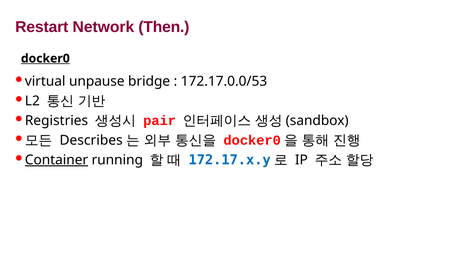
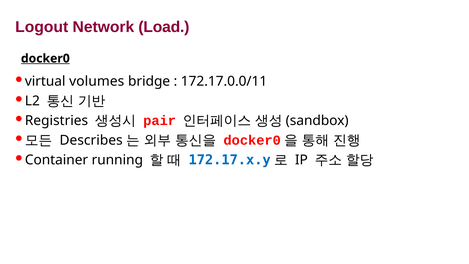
Restart: Restart -> Logout
Then: Then -> Load
unpause: unpause -> volumes
172.17.0.0/53: 172.17.0.0/53 -> 172.17.0.0/11
Container underline: present -> none
